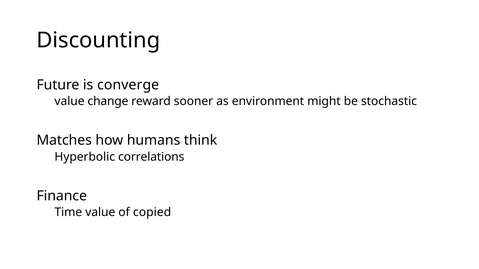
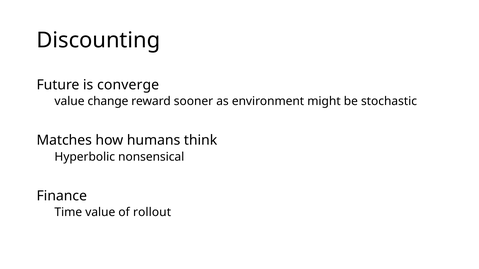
correlations: correlations -> nonsensical
copied: copied -> rollout
